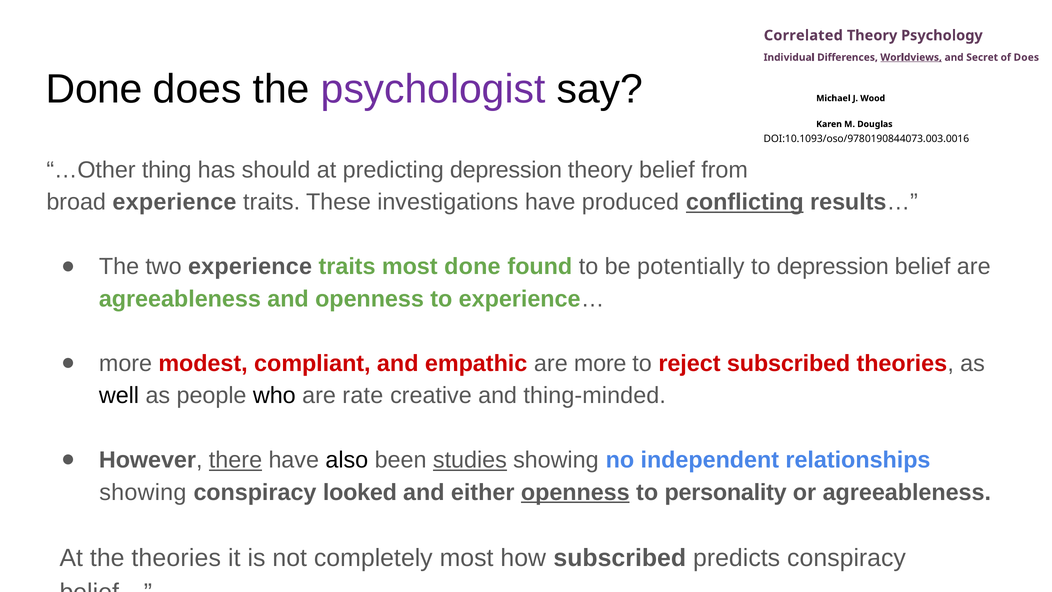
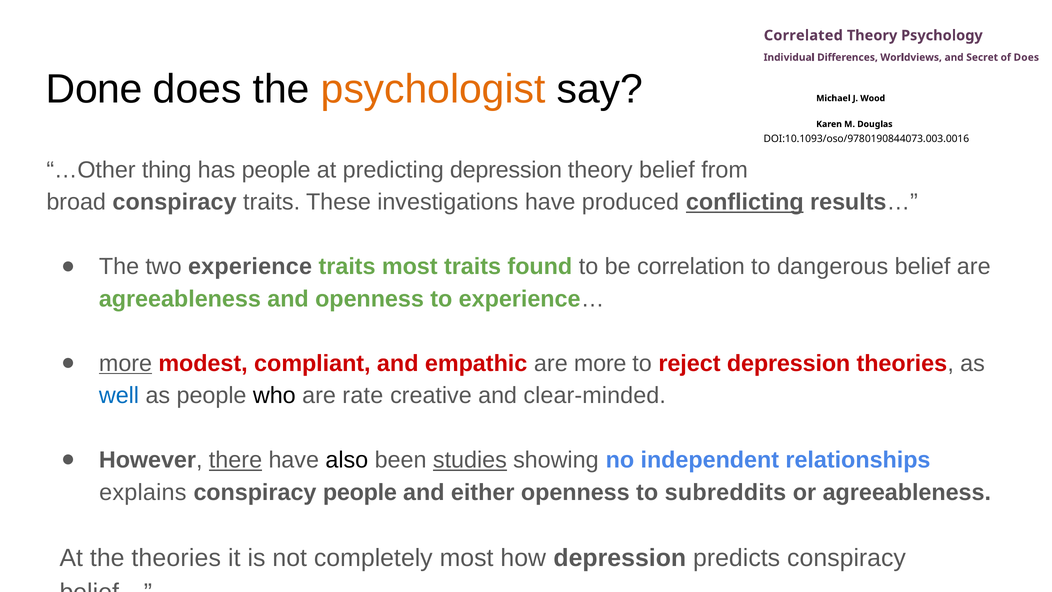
Worldviews underline: present -> none
psychologist colour: purple -> orange
has should: should -> people
broad experience: experience -> conspiracy
most done: done -> traits
potentially: potentially -> correlation
to depression: depression -> dangerous
more at (126, 363) underline: none -> present
reject subscribed: subscribed -> depression
well colour: black -> blue
thing-minded: thing-minded -> clear-minded
showing at (143, 492): showing -> explains
conspiracy looked: looked -> people
openness at (575, 492) underline: present -> none
personality: personality -> subreddits
how subscribed: subscribed -> depression
